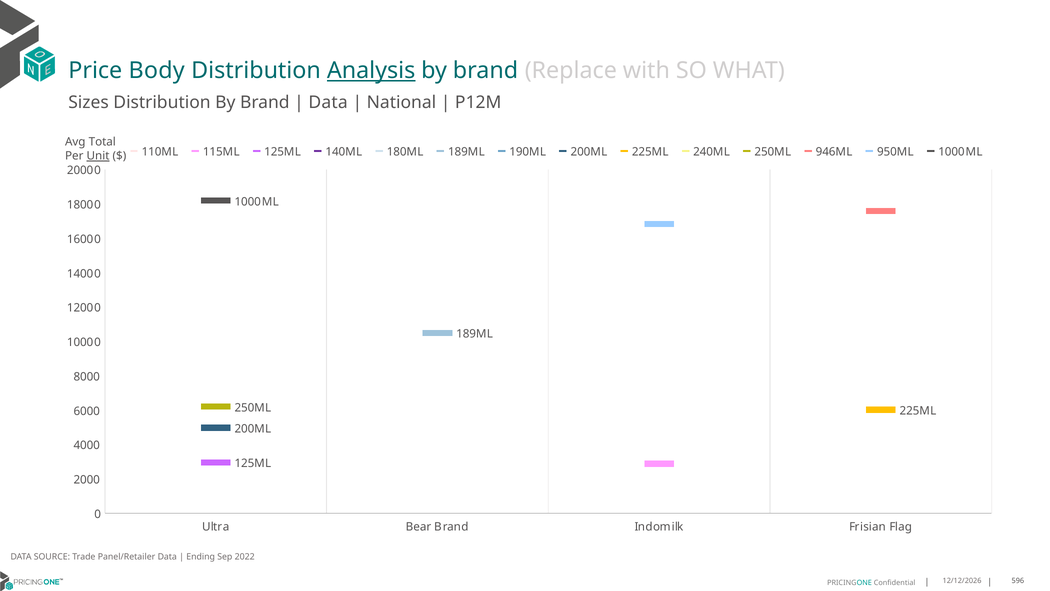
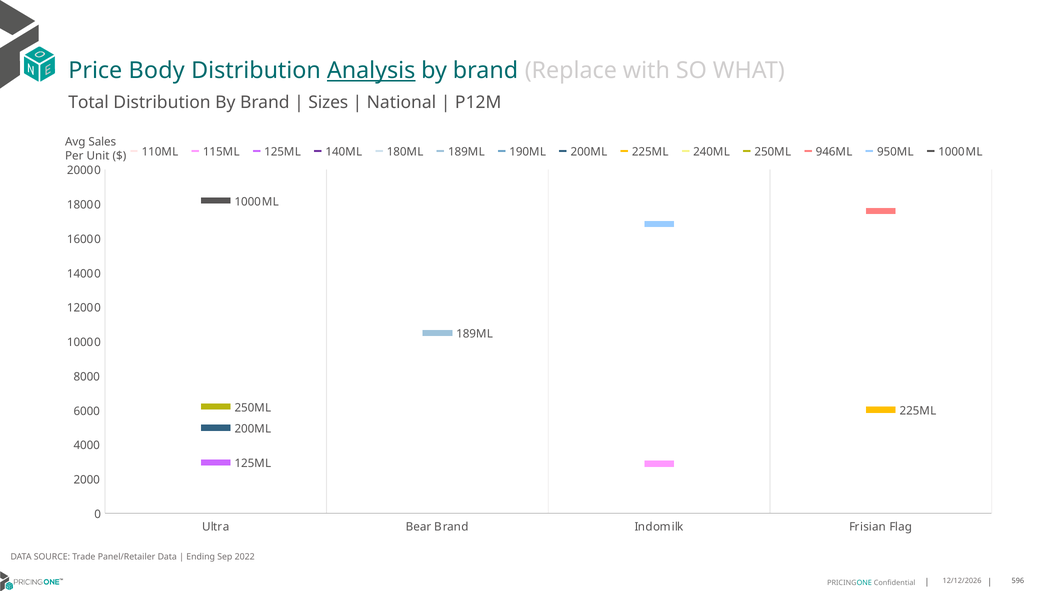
Sizes: Sizes -> Total
Data at (328, 102): Data -> Sizes
Total: Total -> Sales
Unit underline: present -> none
